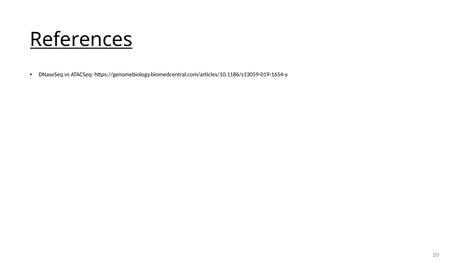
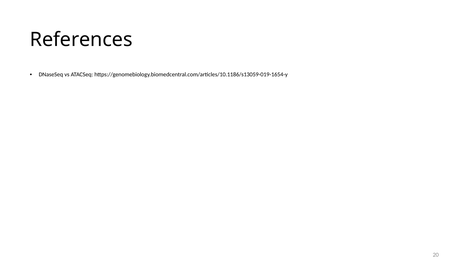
References underline: present -> none
